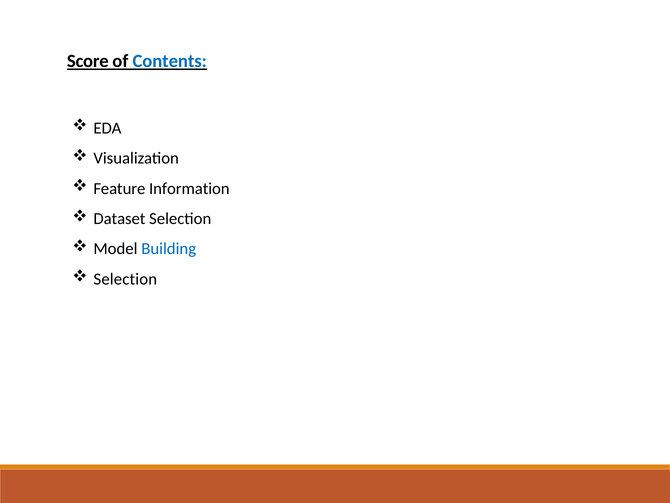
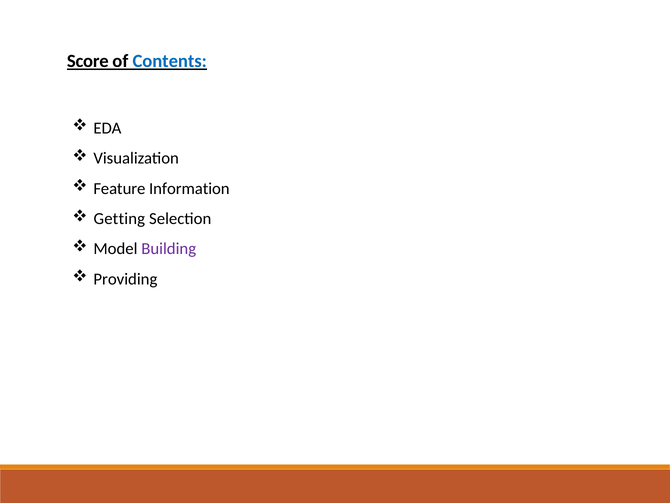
Dataset: Dataset -> Getting
Building colour: blue -> purple
Selection at (125, 279): Selection -> Providing
